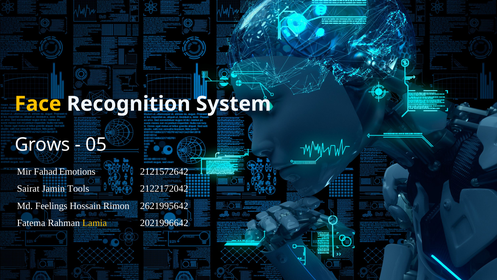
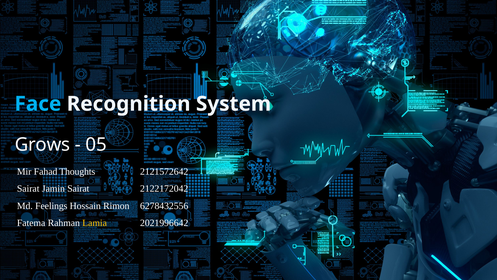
Face colour: yellow -> light blue
Emotions: Emotions -> Thoughts
Jamin Tools: Tools -> Sairat
2621995642: 2621995642 -> 6278432556
